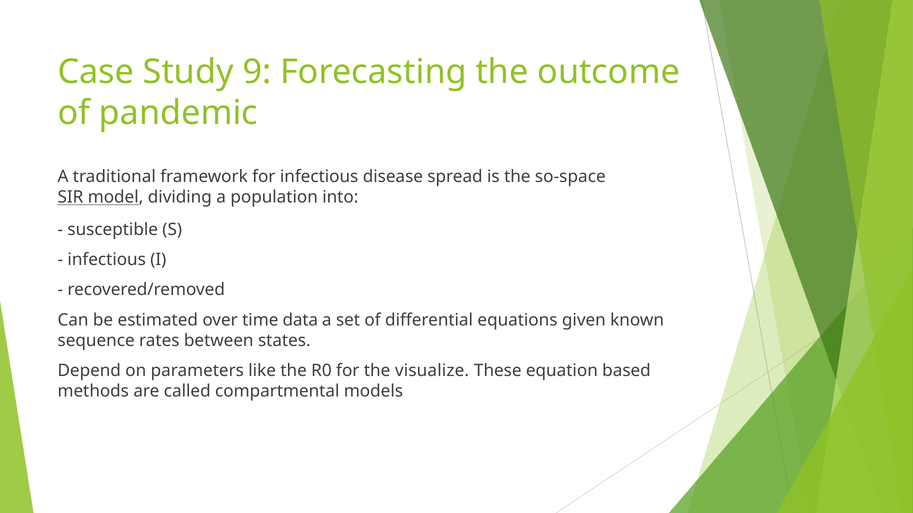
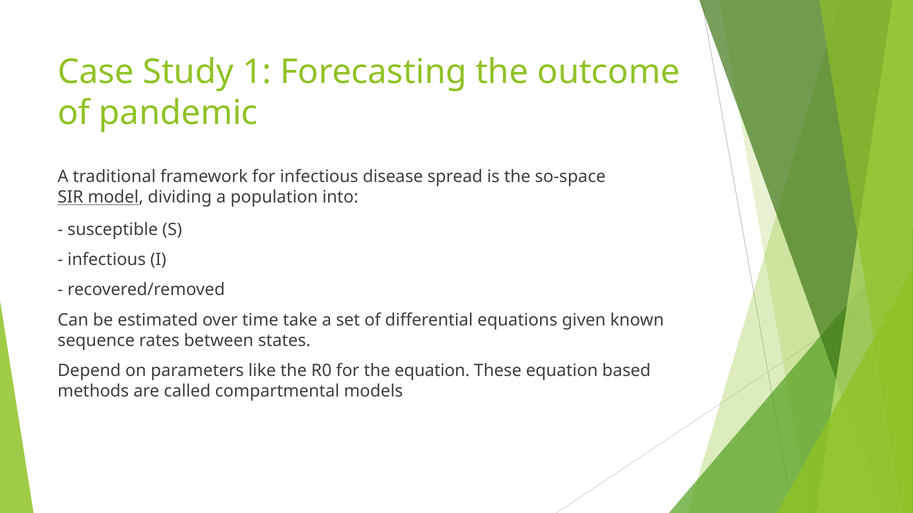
9: 9 -> 1
data: data -> take
the visualize: visualize -> equation
